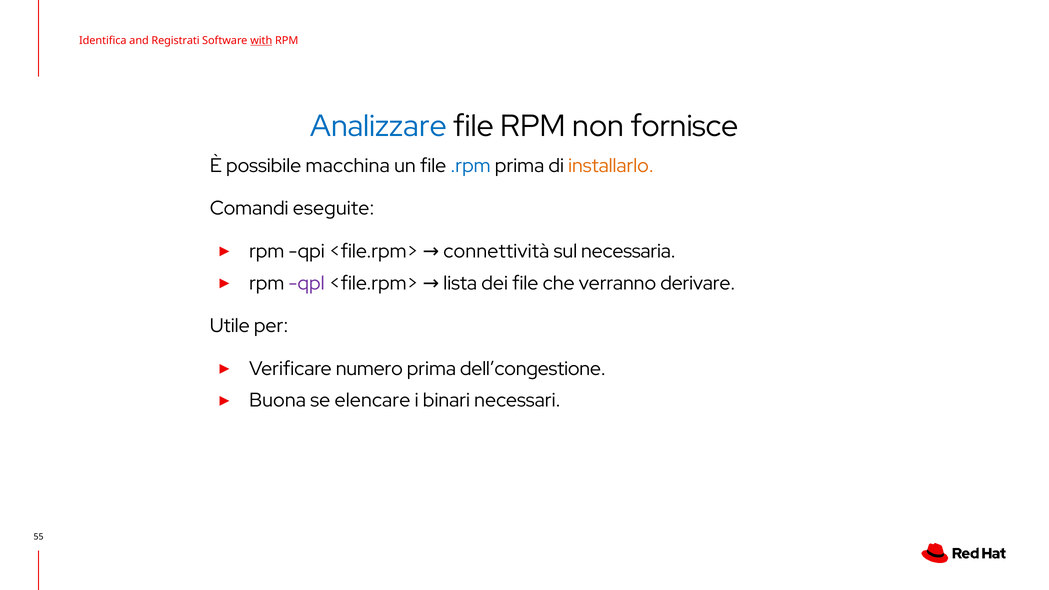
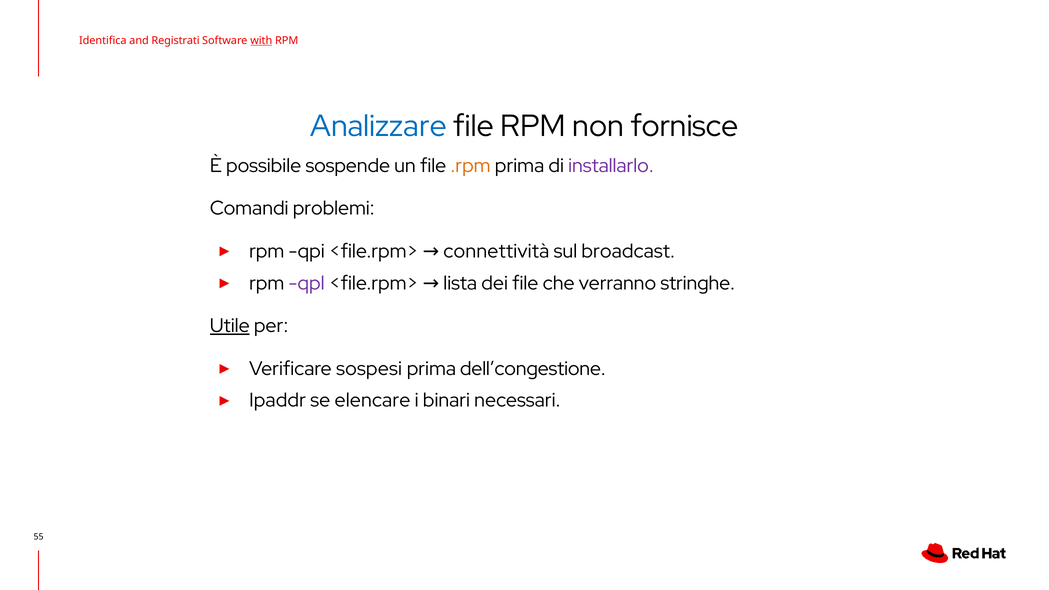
macchina: macchina -> sospende
.rpm colour: blue -> orange
installarlo colour: orange -> purple
eseguite: eseguite -> problemi
necessaria: necessaria -> broadcast
derivare: derivare -> stringhe
Utile underline: none -> present
numero: numero -> sospesi
Buona: Buona -> Ipaddr
